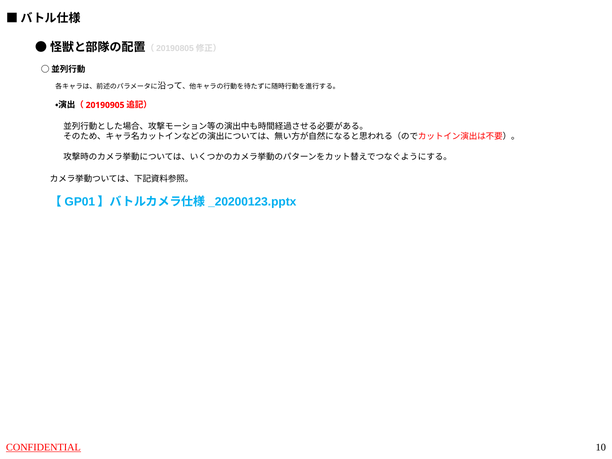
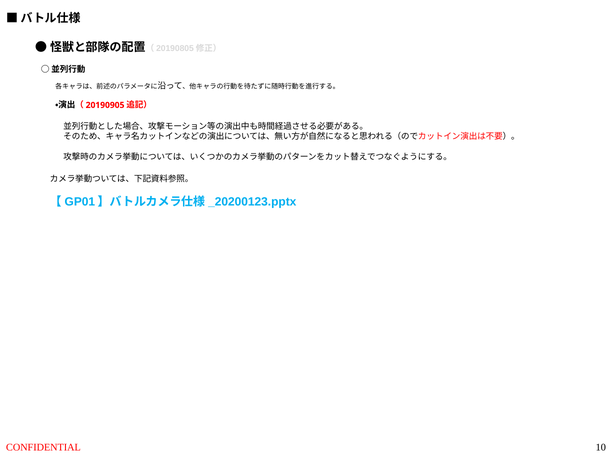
CONFIDENTIAL underline: present -> none
